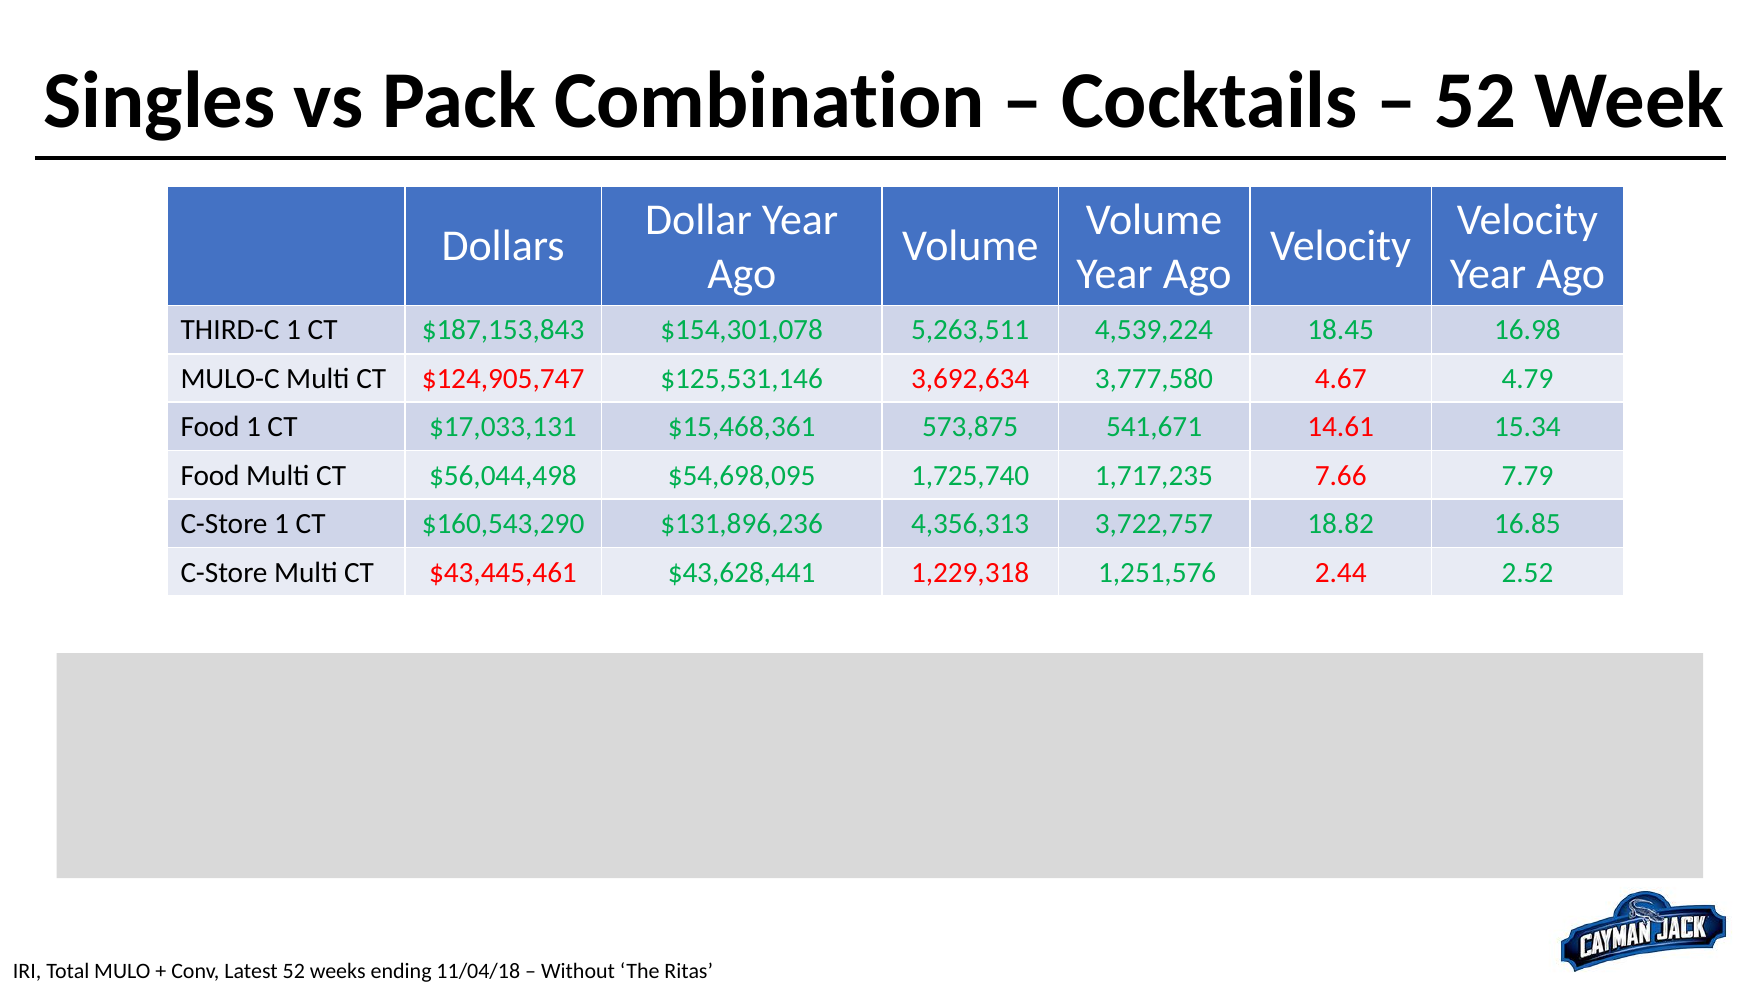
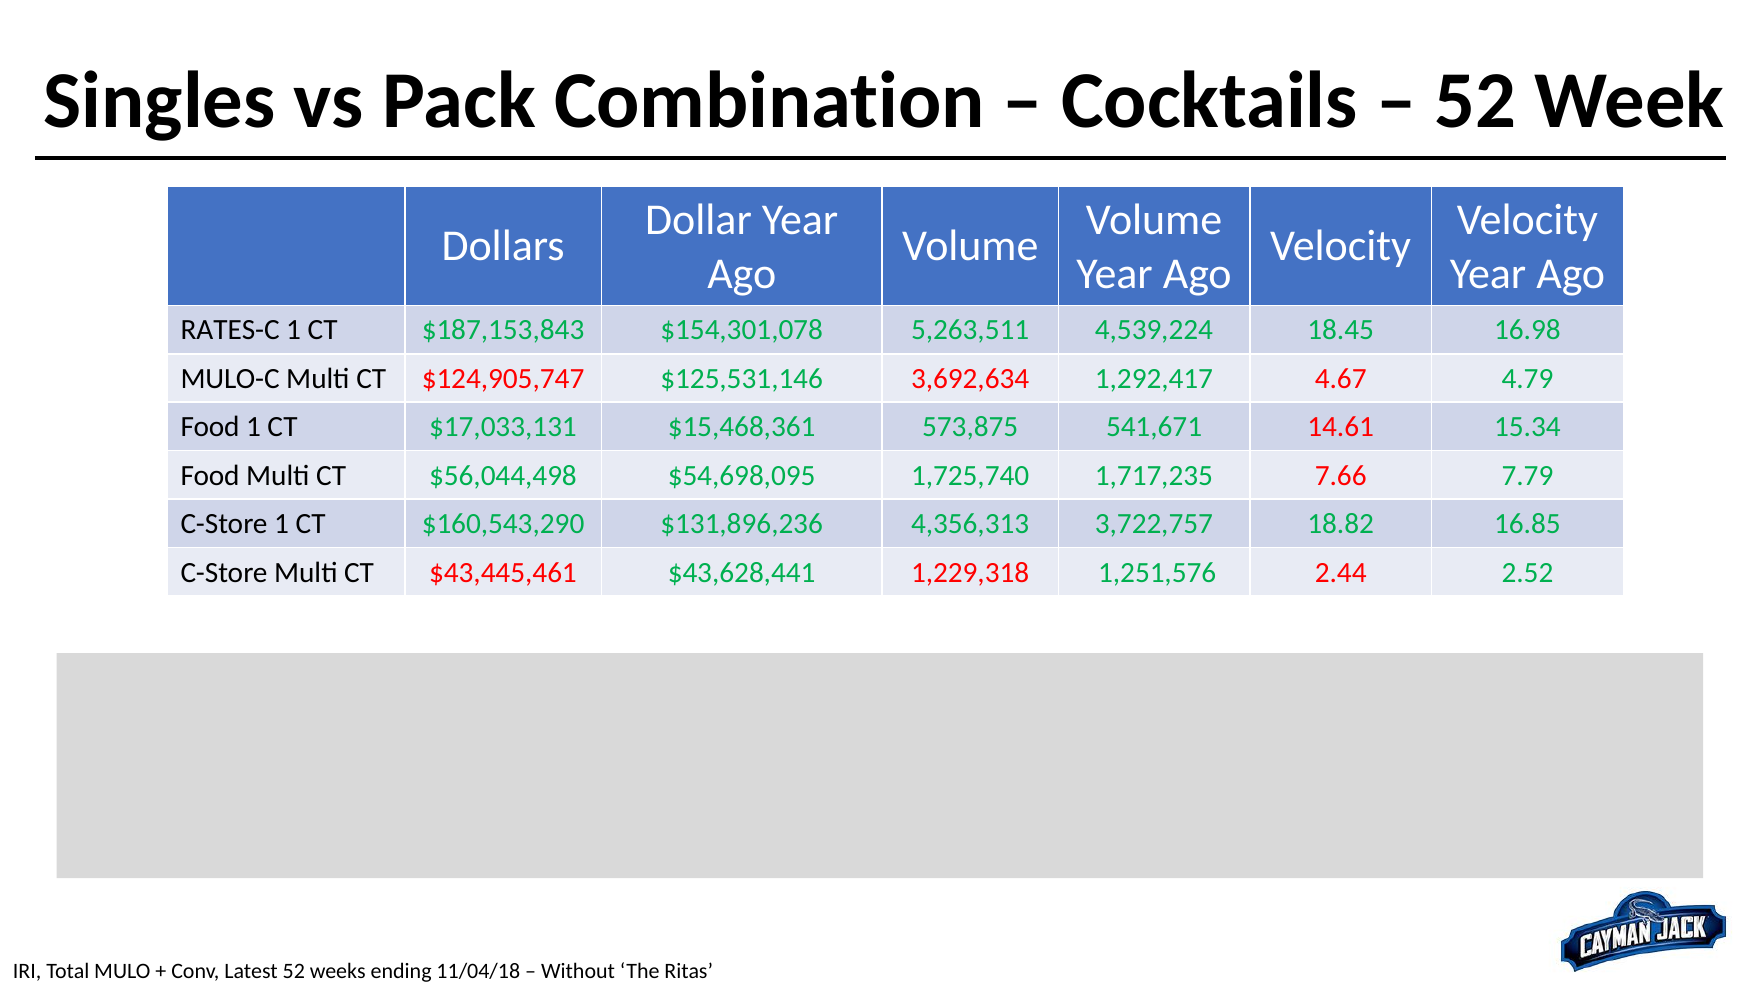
THIRD-C: THIRD-C -> RATES-C
3,777,580: 3,777,580 -> 1,292,417
